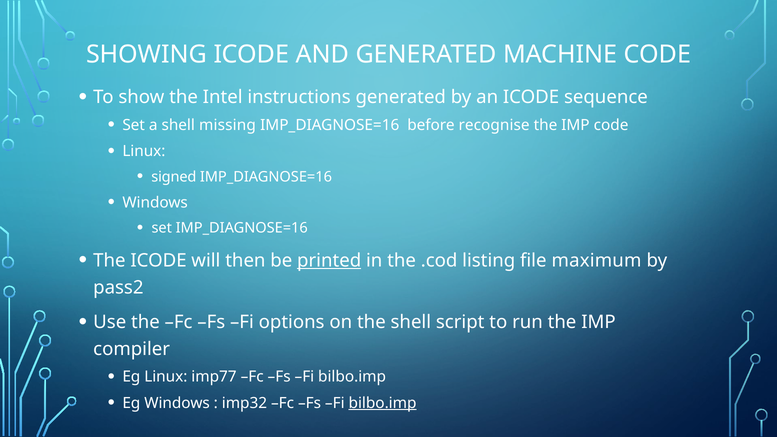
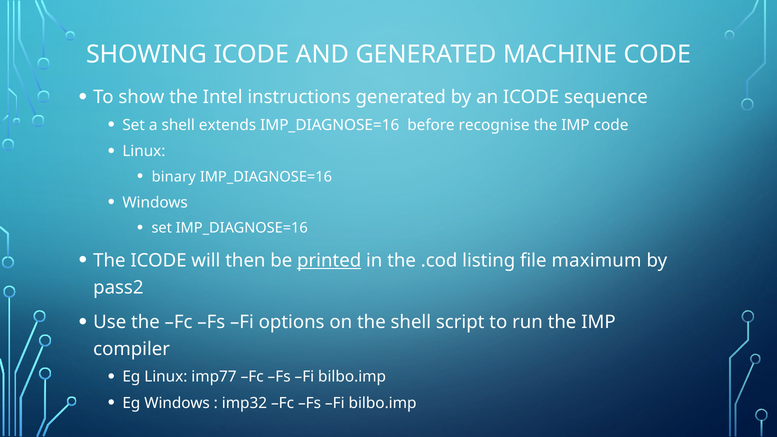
missing: missing -> extends
signed: signed -> binary
bilbo.imp at (383, 403) underline: present -> none
